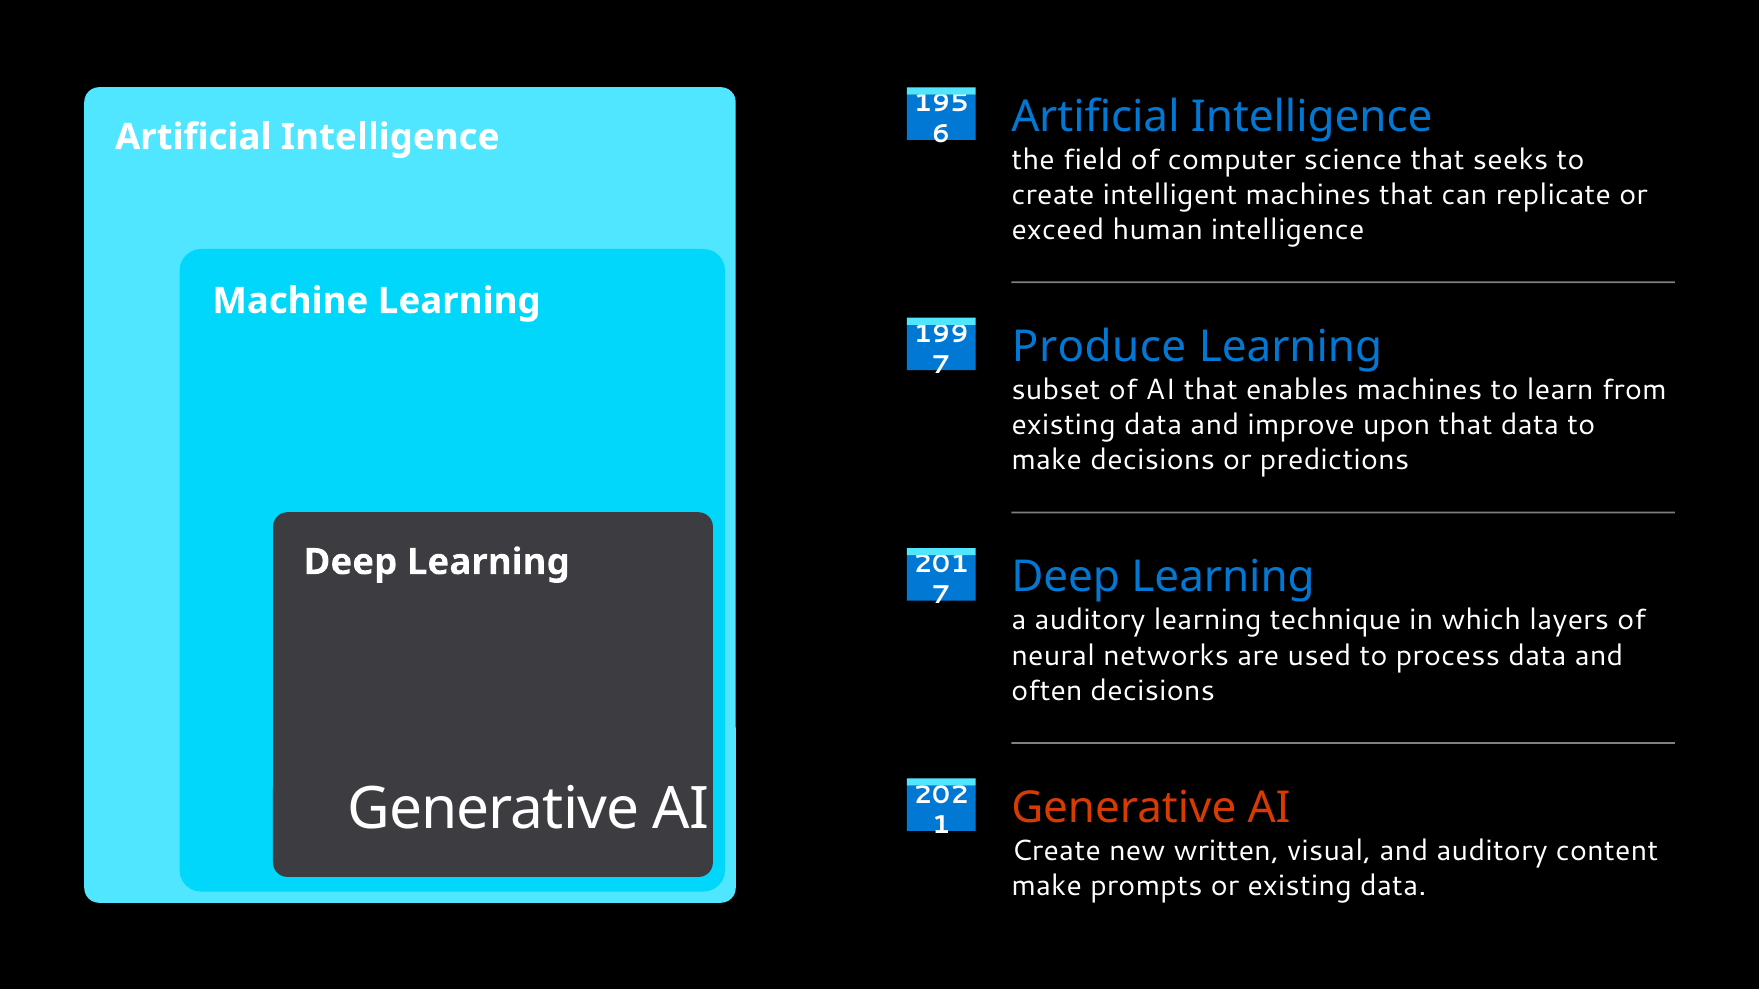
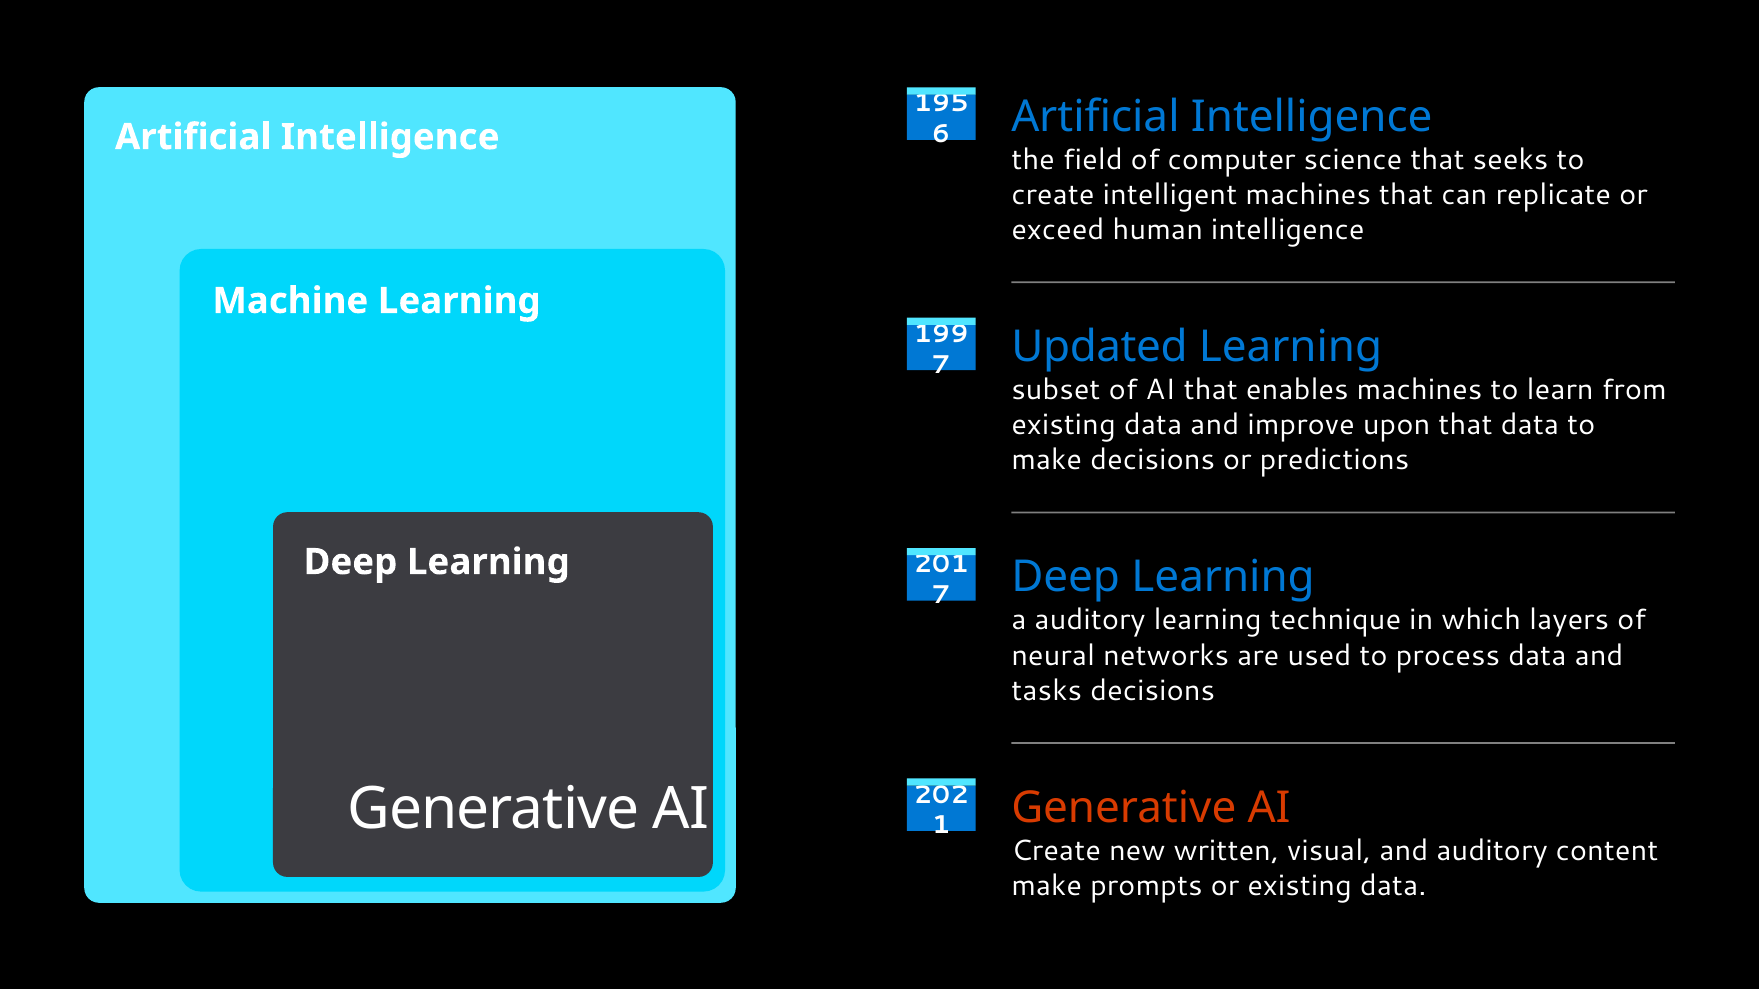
Produce: Produce -> Updated
often: often -> tasks
